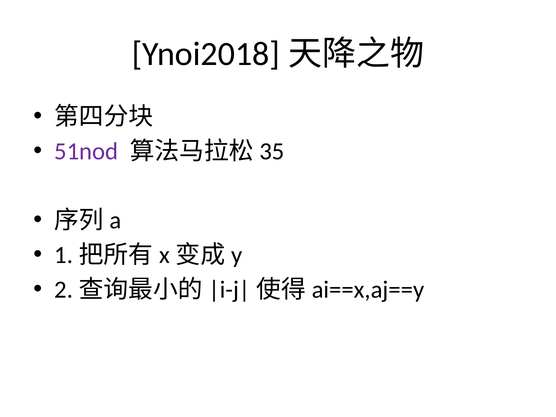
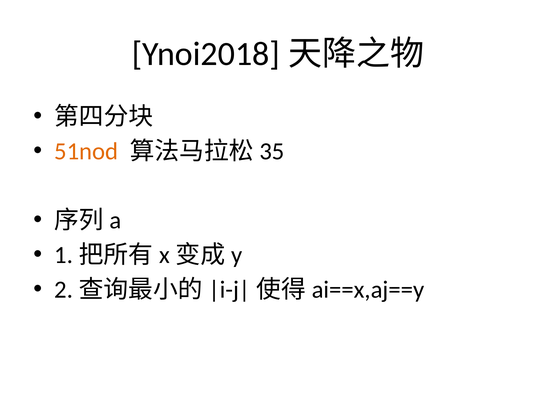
51nod colour: purple -> orange
